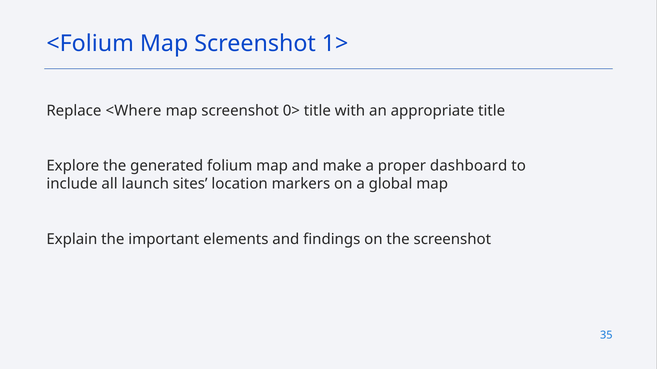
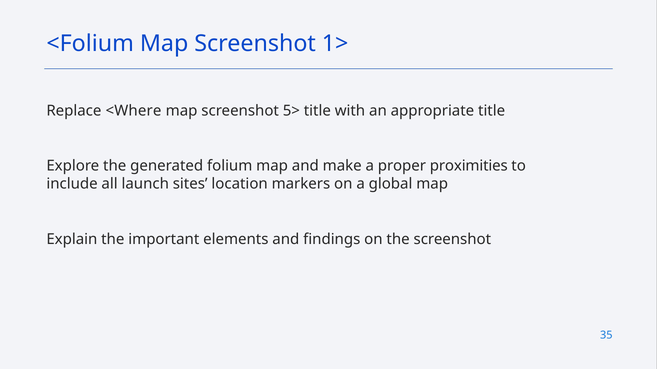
0>: 0> -> 5>
dashboard: dashboard -> proximities
